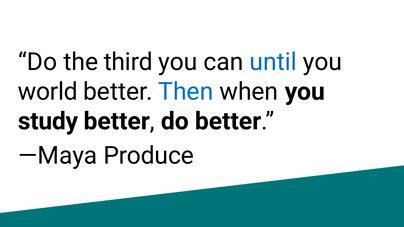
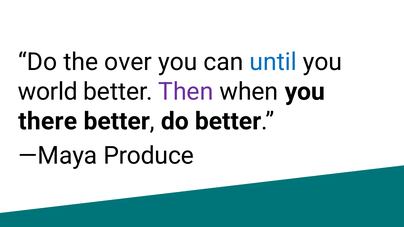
third: third -> over
Then colour: blue -> purple
study: study -> there
